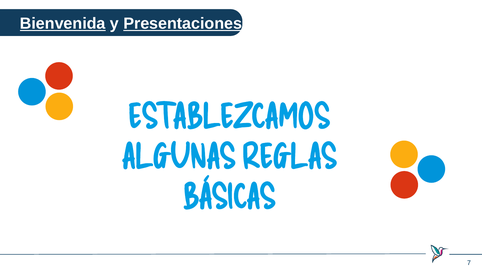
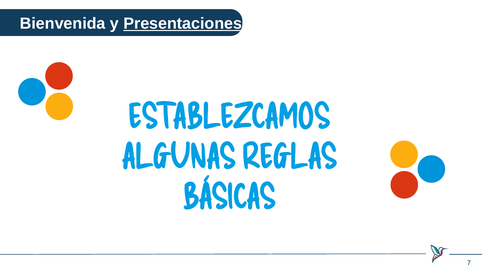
Bienvenida underline: present -> none
